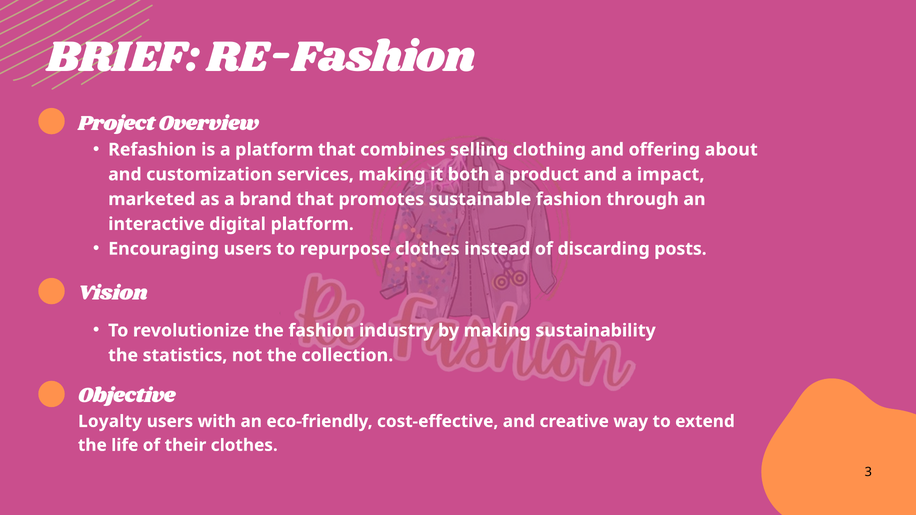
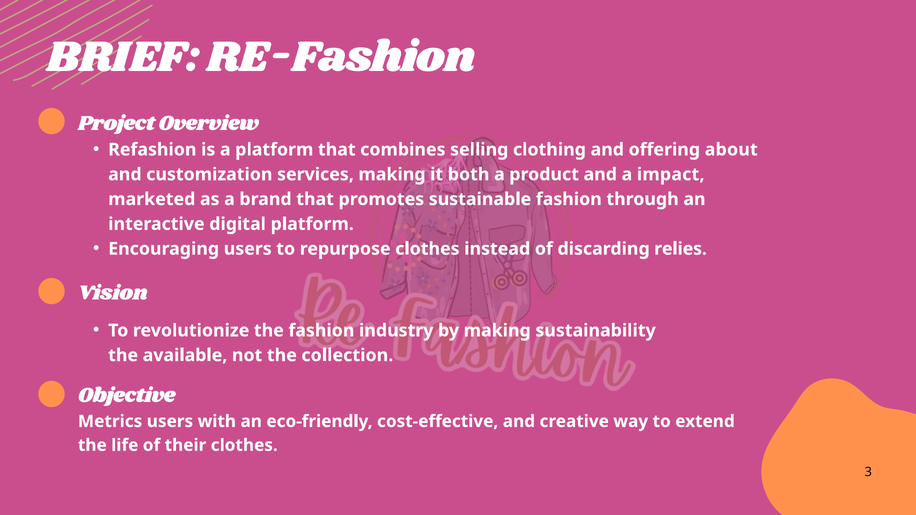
posts: posts -> relies
statistics: statistics -> available
Loyalty: Loyalty -> Metrics
